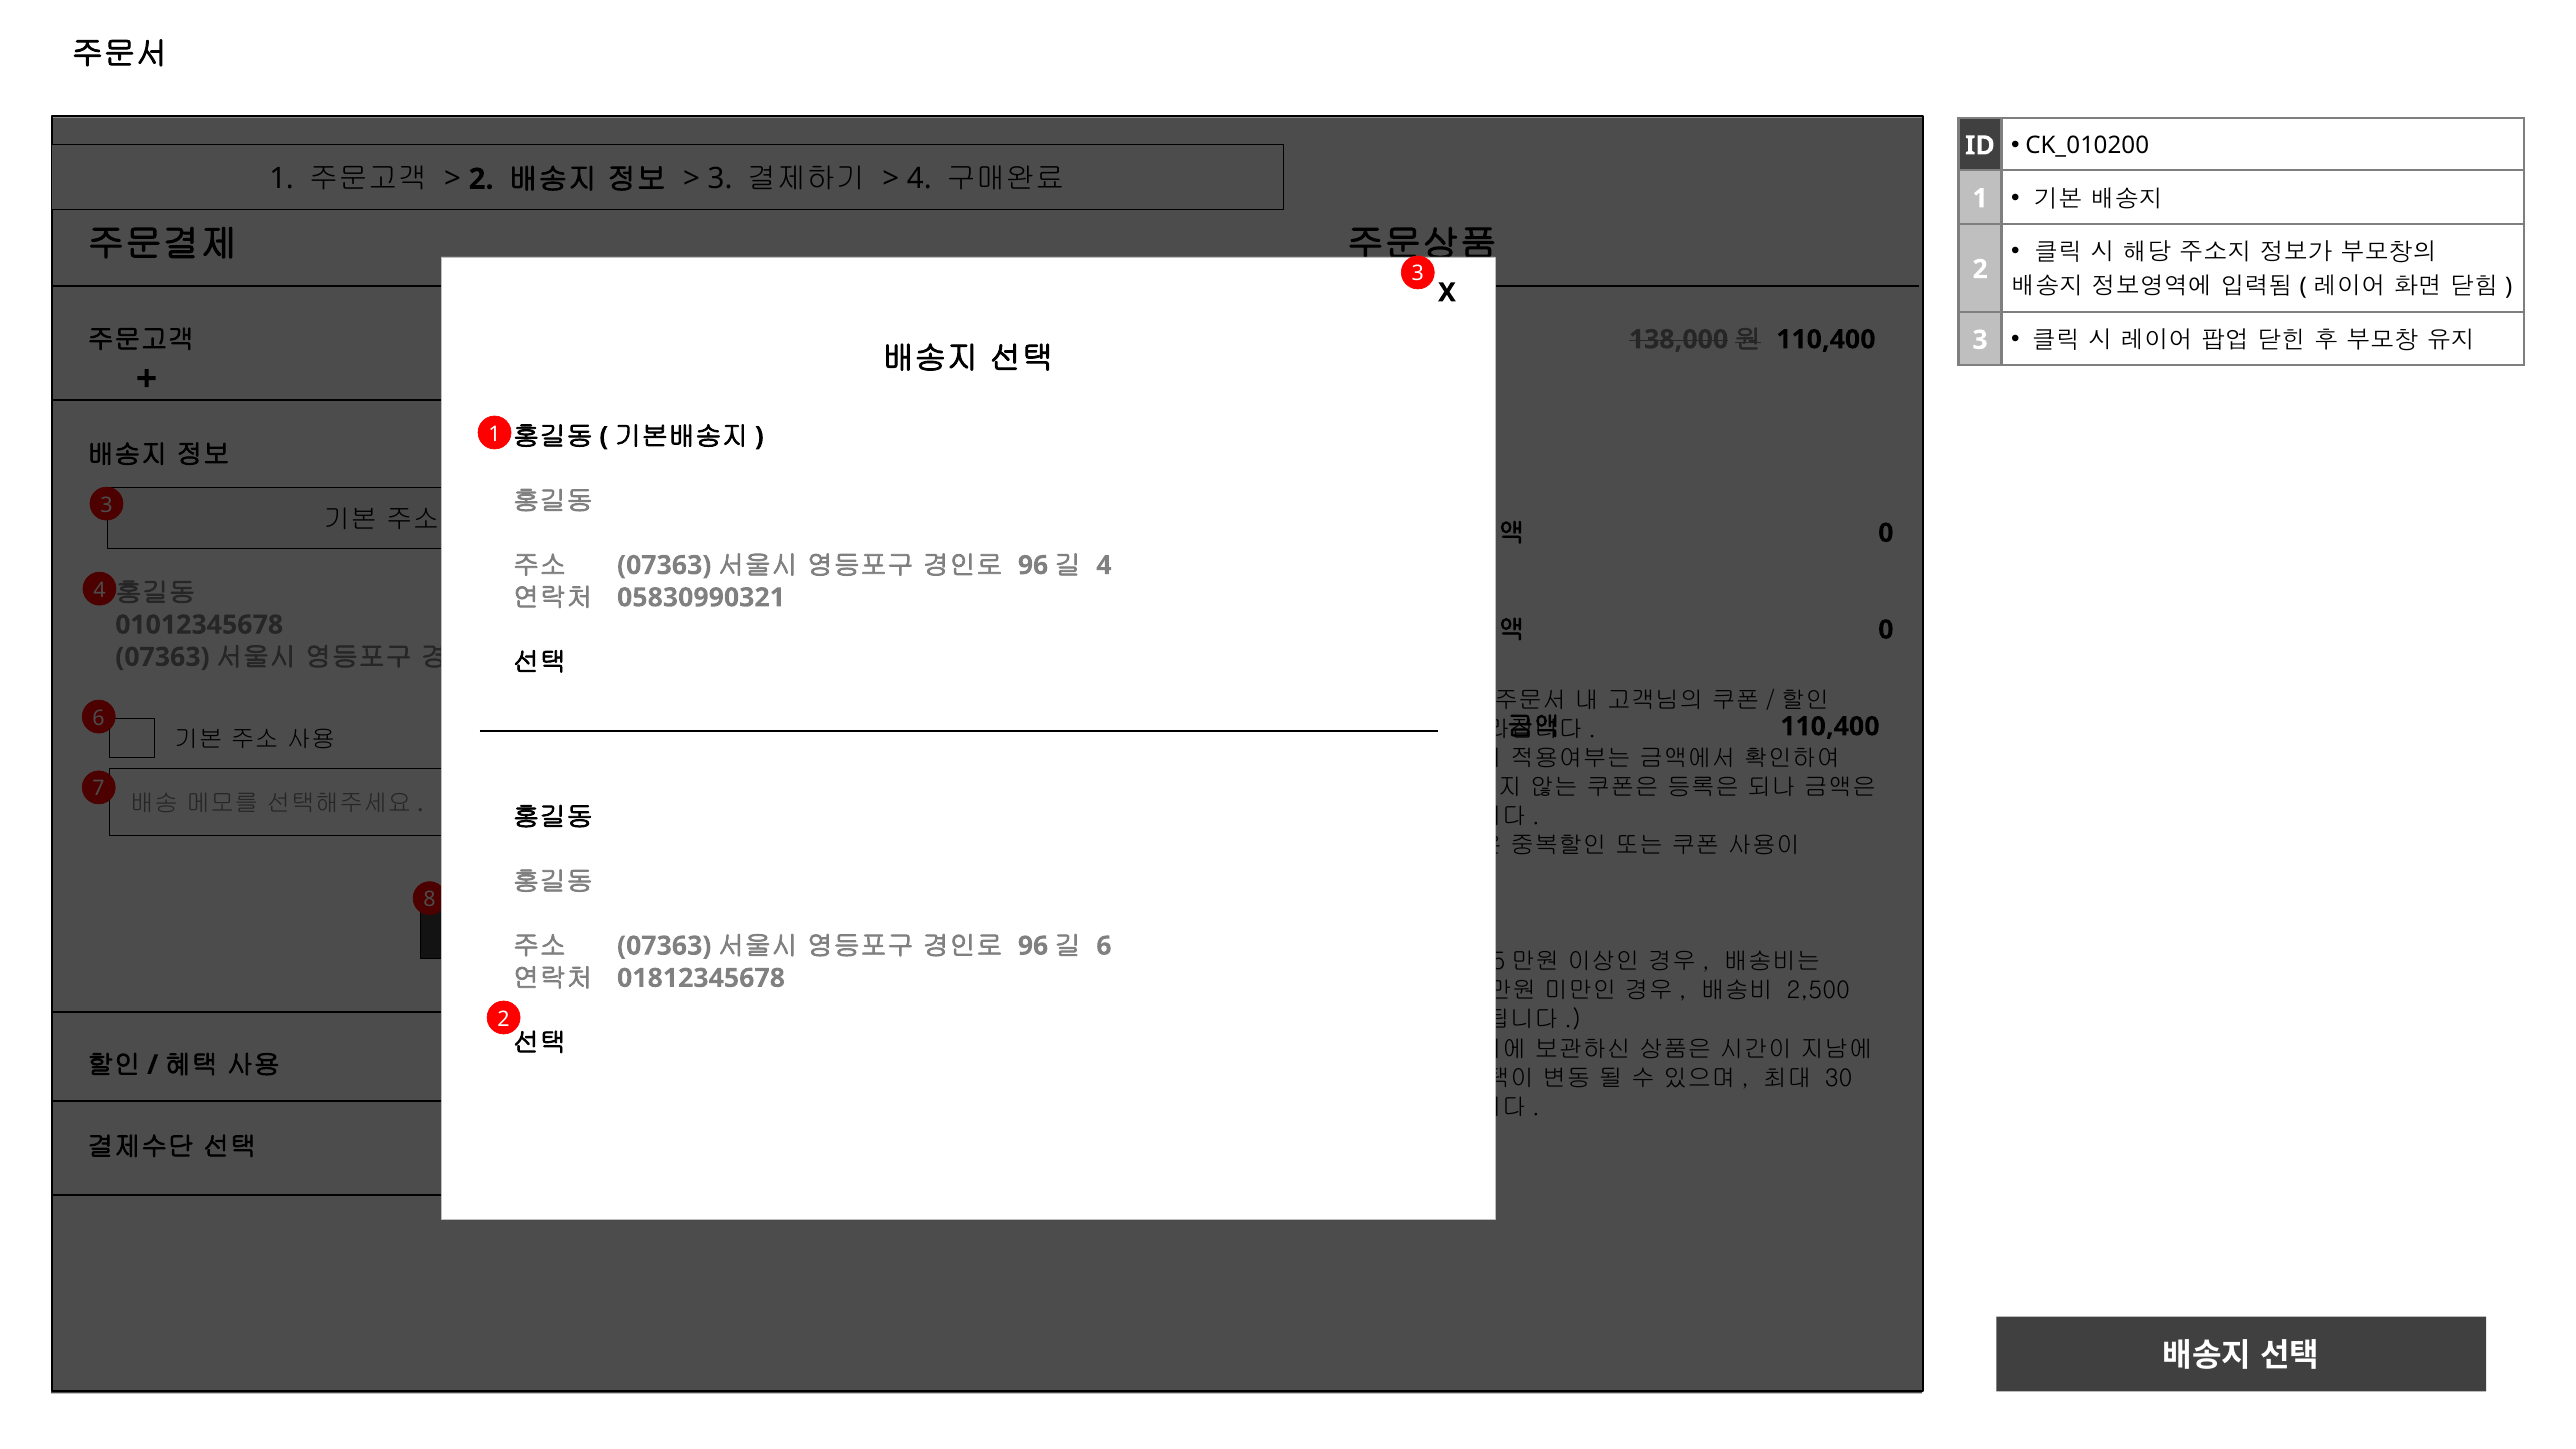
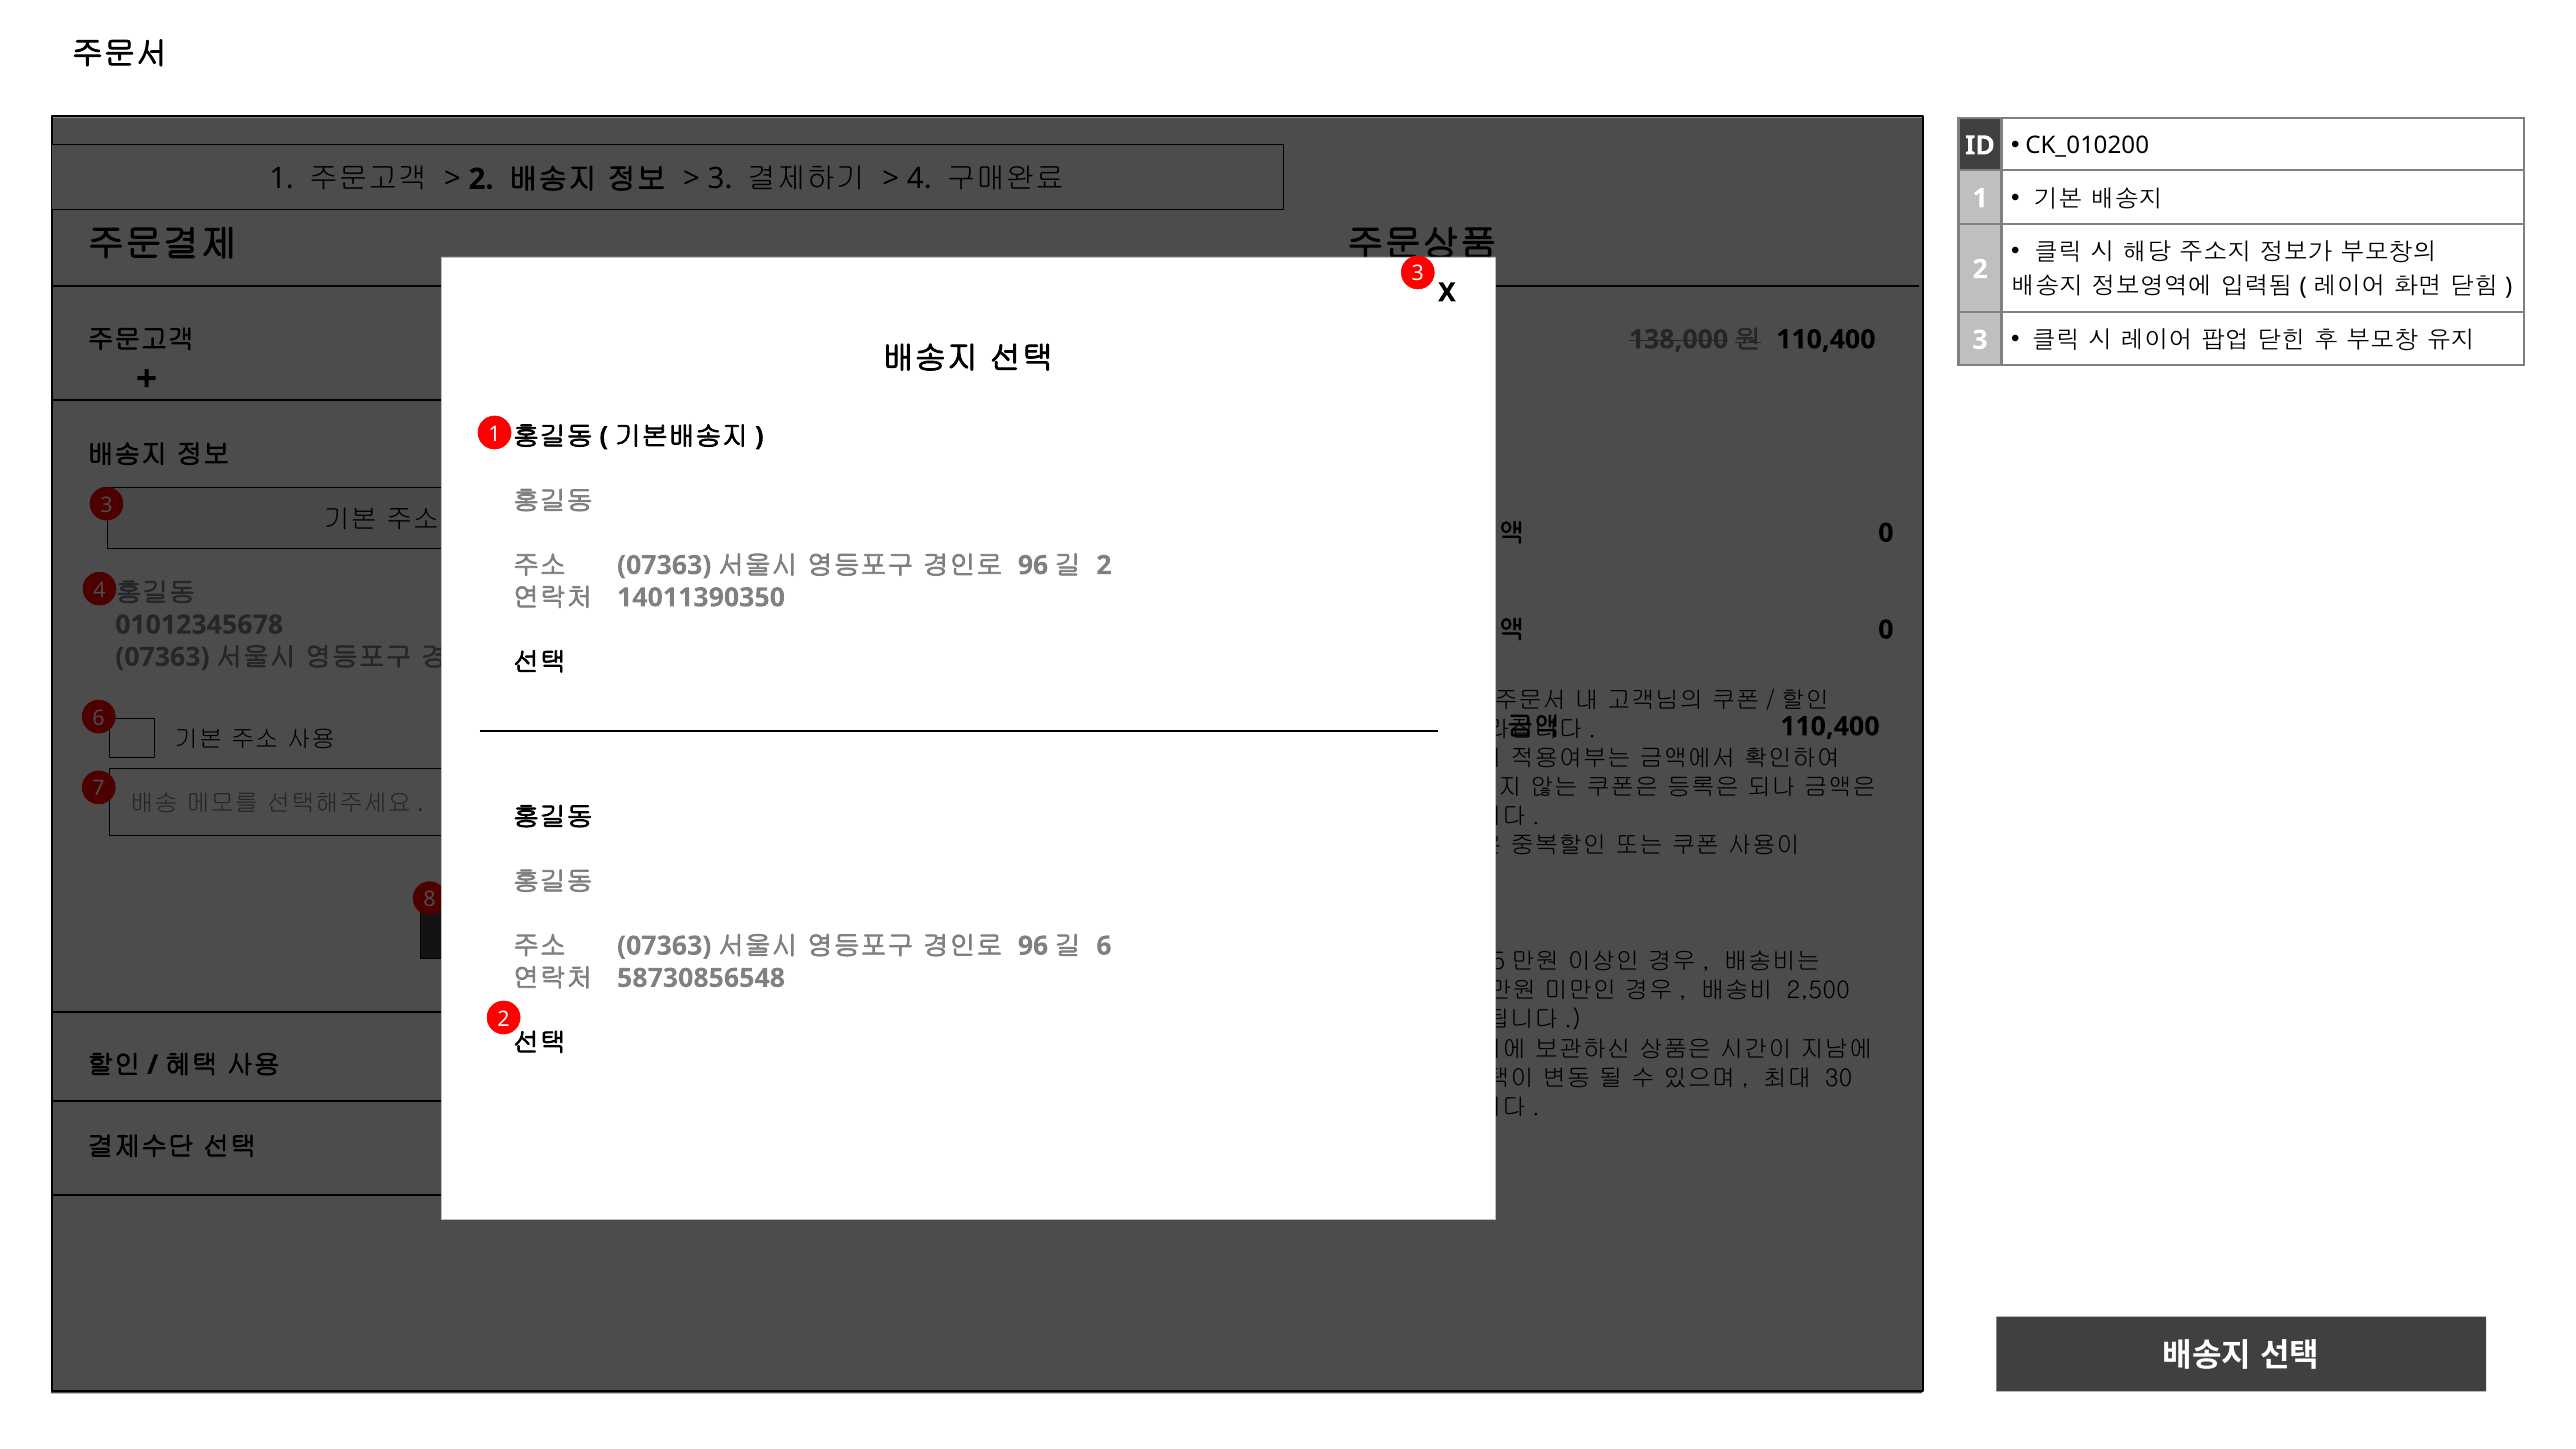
4 at (1104, 565): 4 -> 2
05830990321: 05830990321 -> 14011390350
01812345678: 01812345678 -> 58730856548
